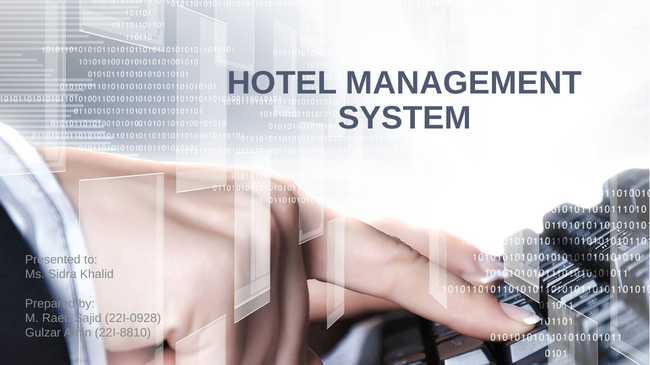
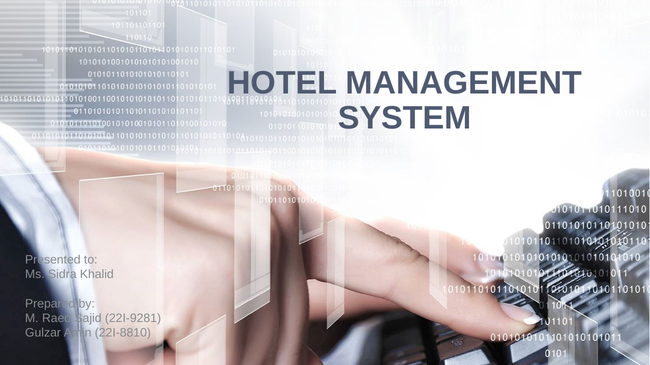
22I-0928: 22I-0928 -> 22I-9281
